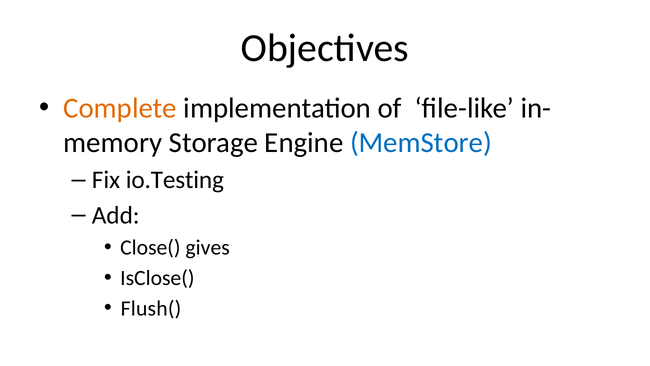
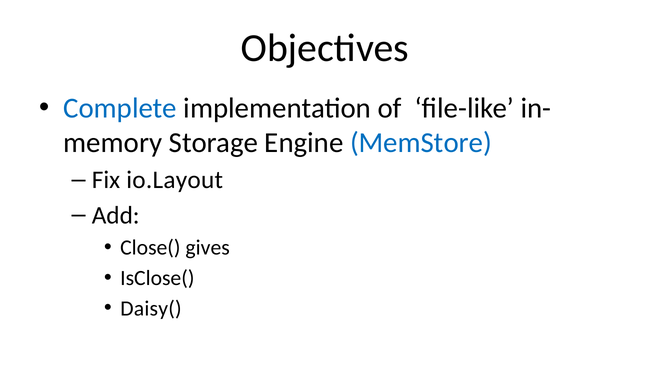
Complete colour: orange -> blue
io.Testing: io.Testing -> io.Layout
Flush(: Flush( -> Daisy(
